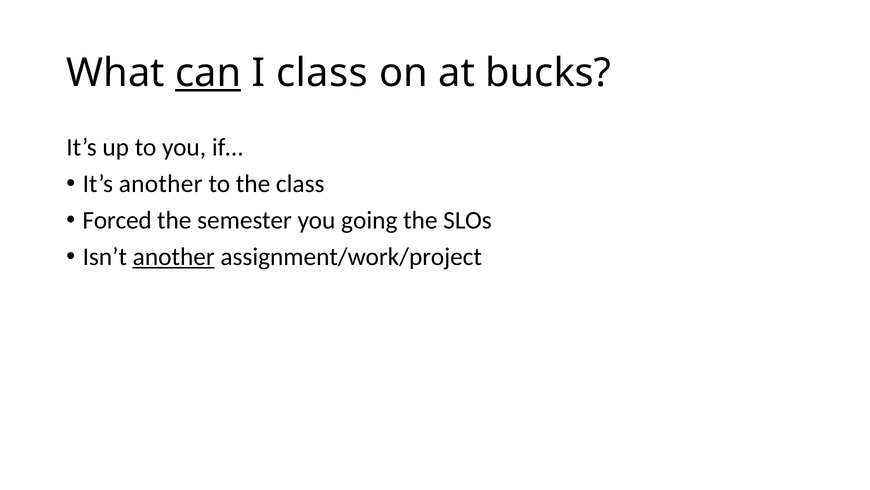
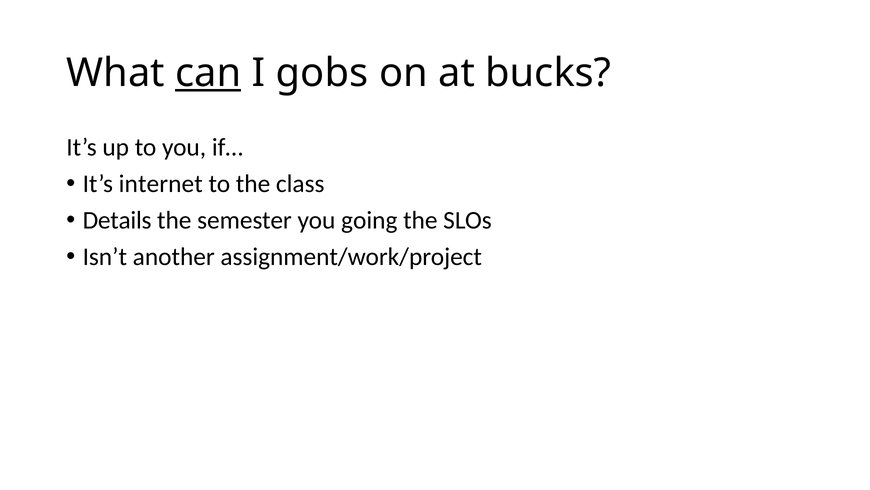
I class: class -> gobs
It’s another: another -> internet
Forced: Forced -> Details
another at (174, 257) underline: present -> none
